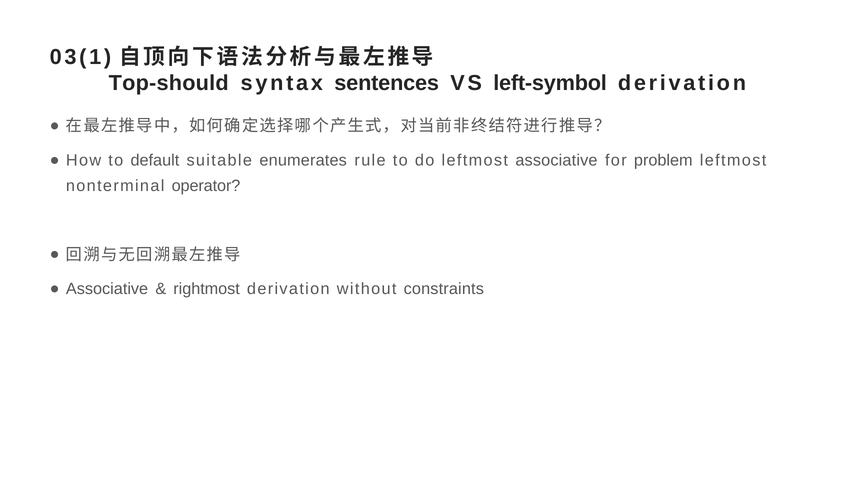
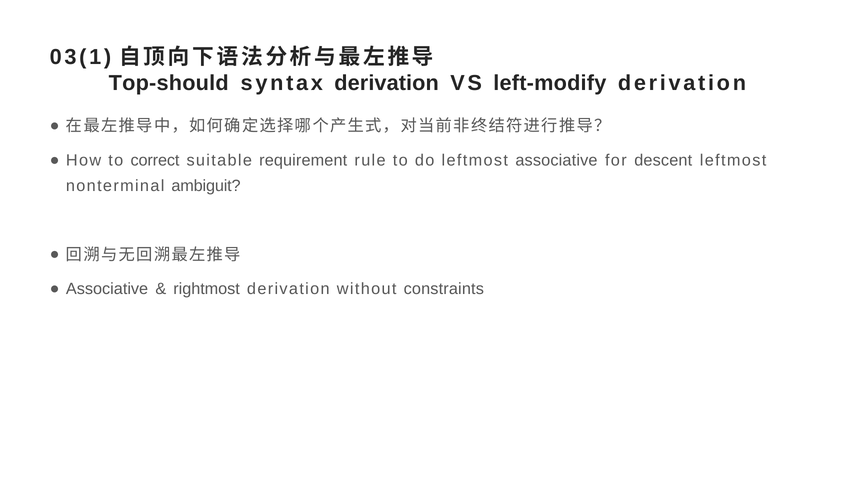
syntax sentences: sentences -> derivation
left-symbol: left-symbol -> left-modify
default: default -> correct
enumerates: enumerates -> requirement
problem: problem -> descent
operator: operator -> ambiguit
